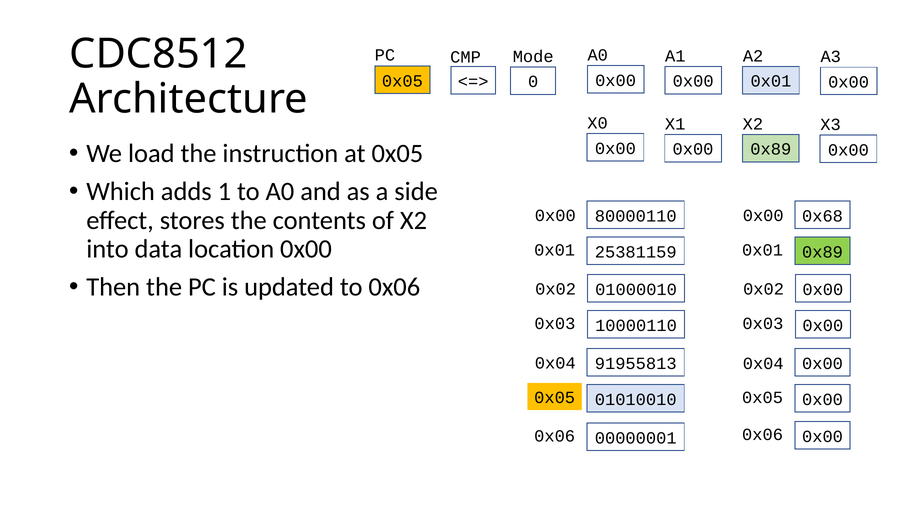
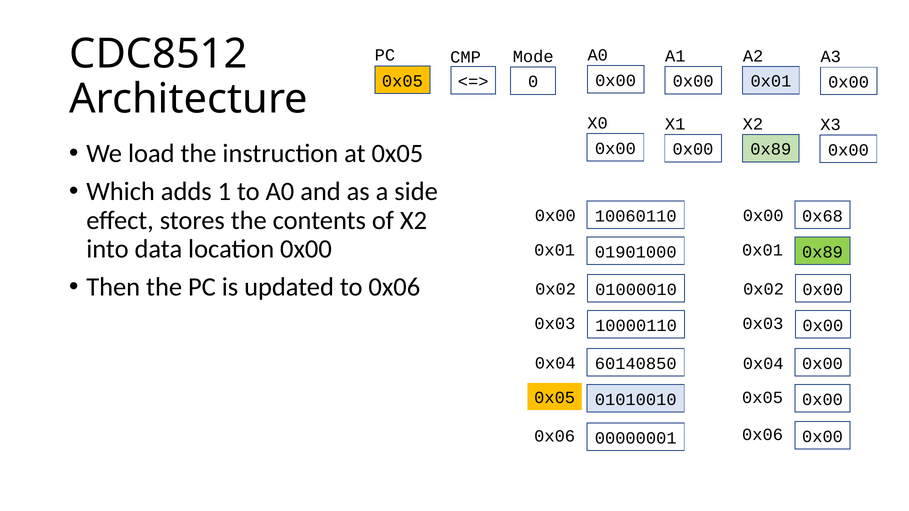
80000110: 80000110 -> 10060110
25381159: 25381159 -> 01901000
91955813: 91955813 -> 60140850
